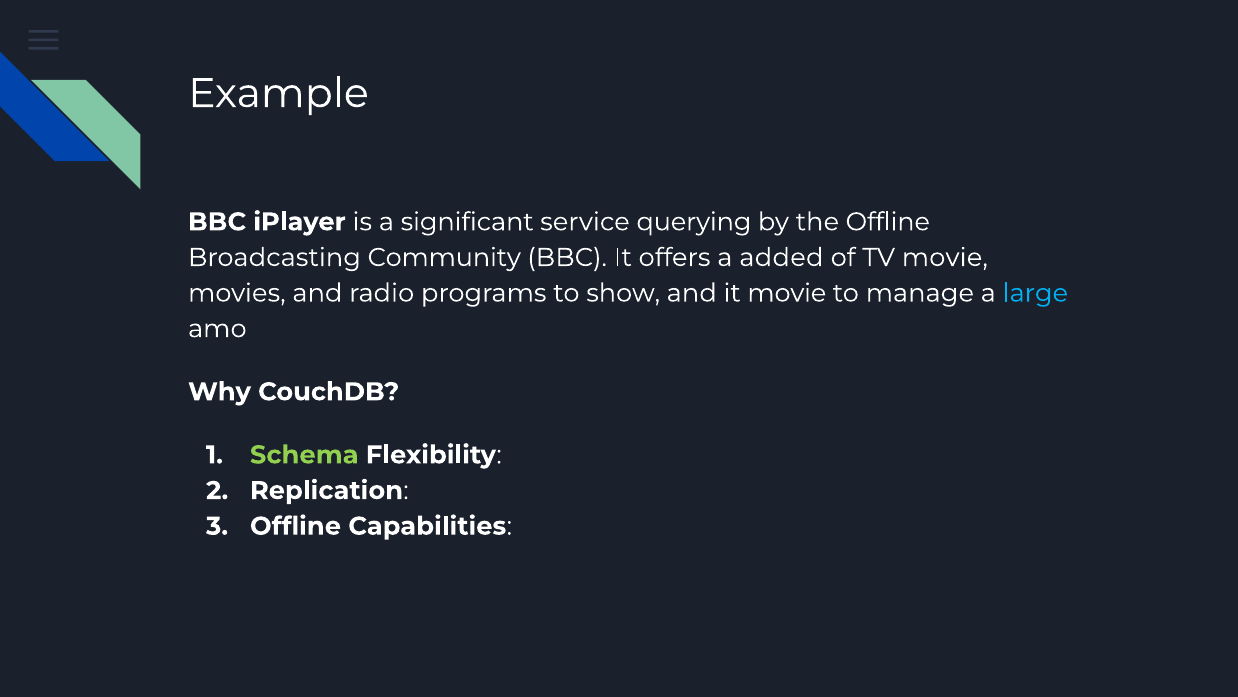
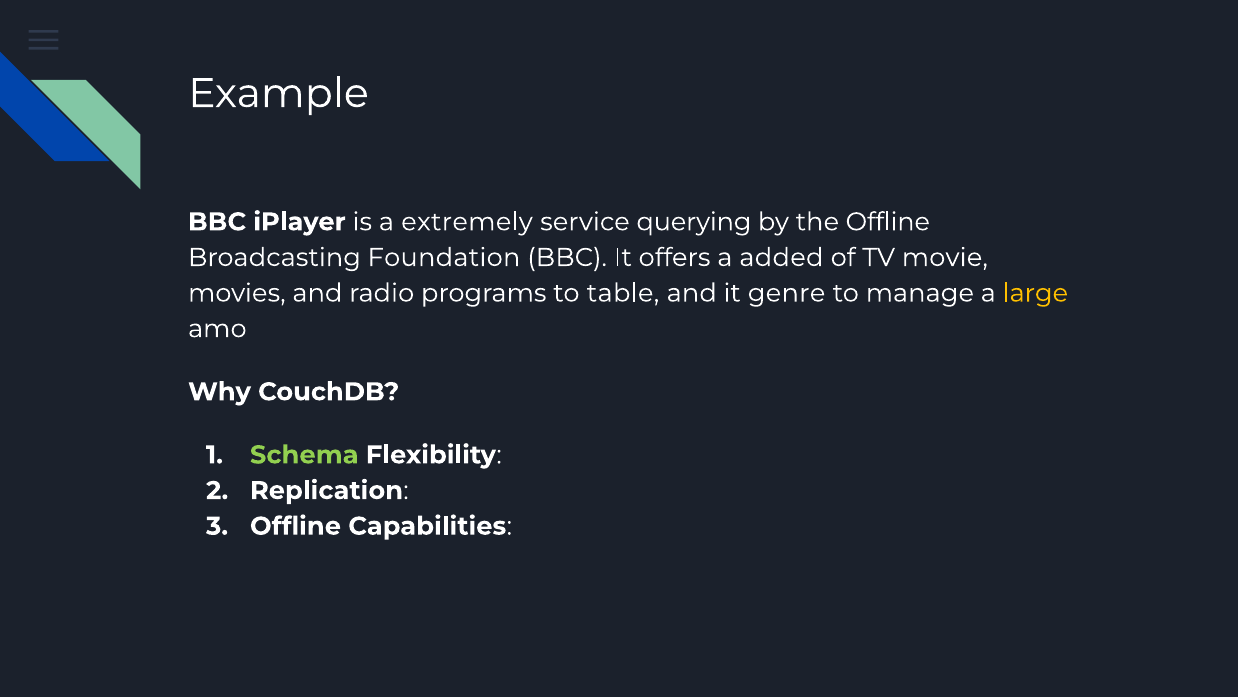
significant: significant -> extremely
Community: Community -> Foundation
show: show -> table
it movie: movie -> genre
large colour: light blue -> yellow
